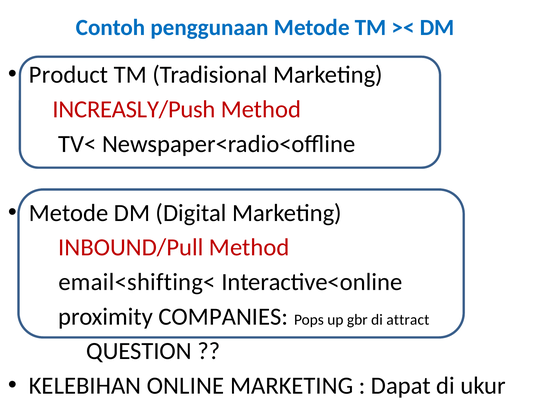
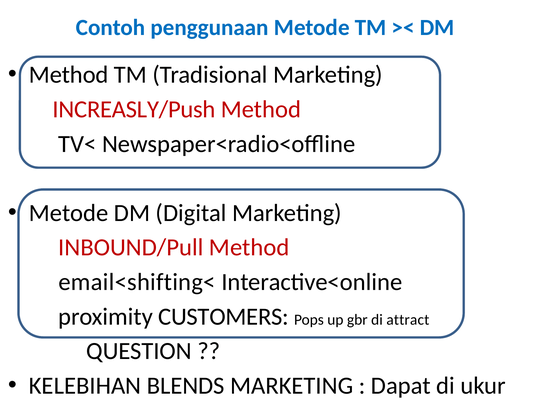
Product at (69, 75): Product -> Method
COMPANIES: COMPANIES -> CUSTOMERS
ONLINE: ONLINE -> BLENDS
